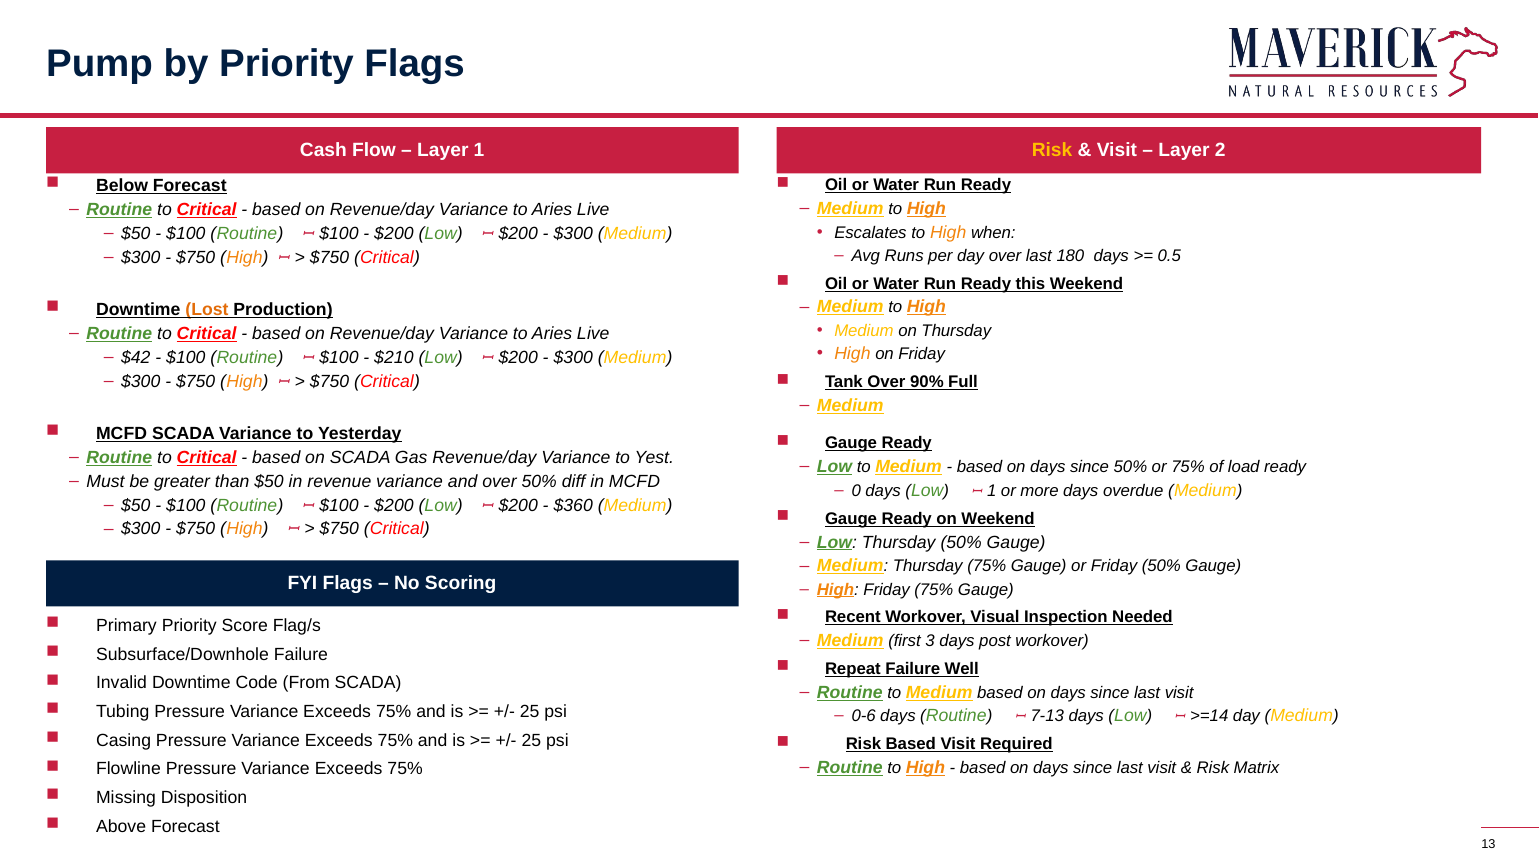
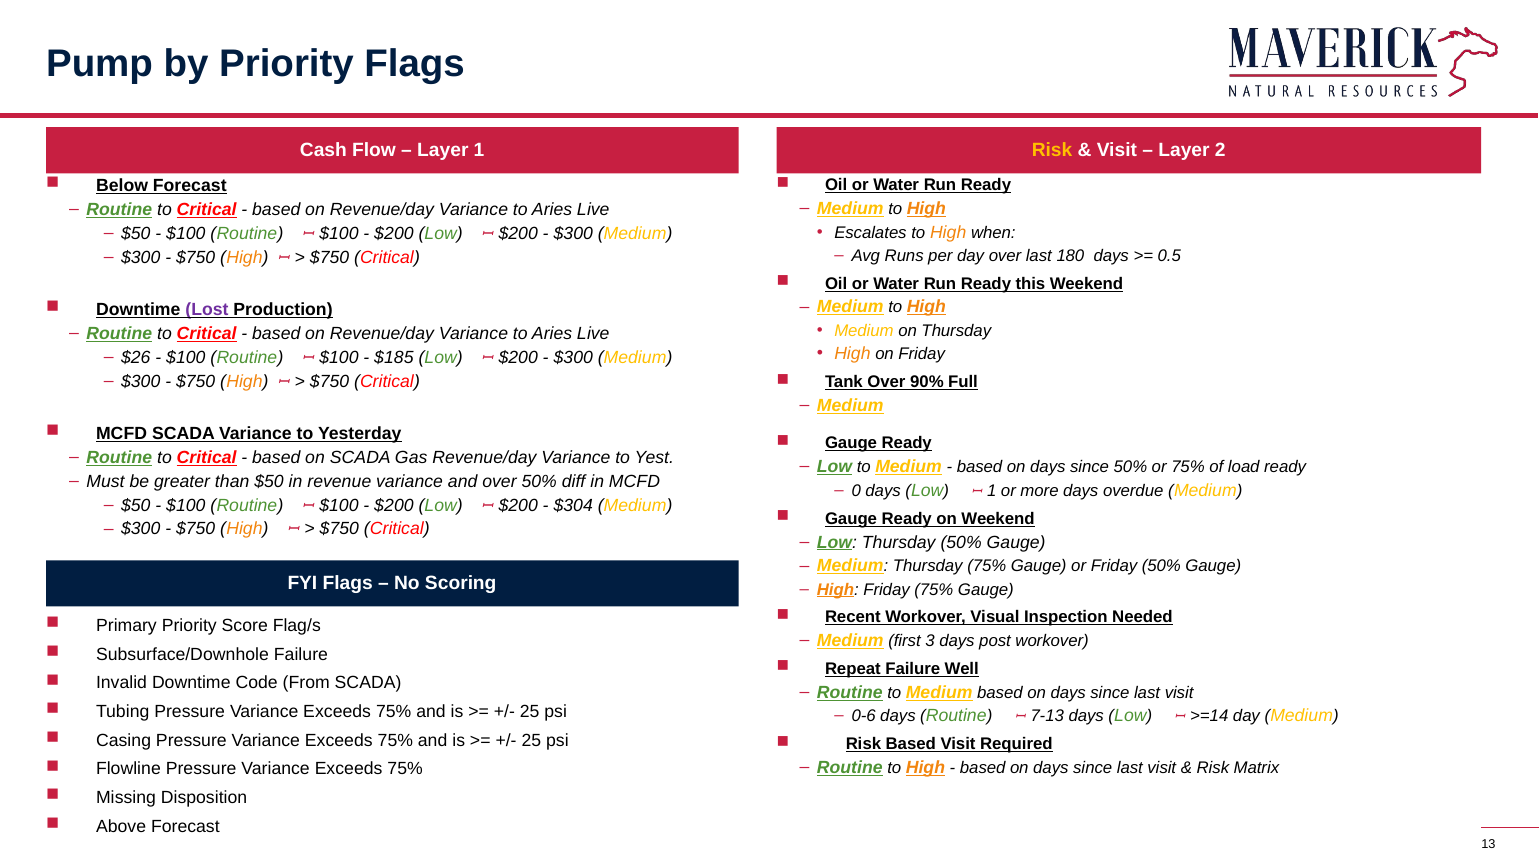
Lost colour: orange -> purple
$42: $42 -> $26
$210: $210 -> $185
$360: $360 -> $304
